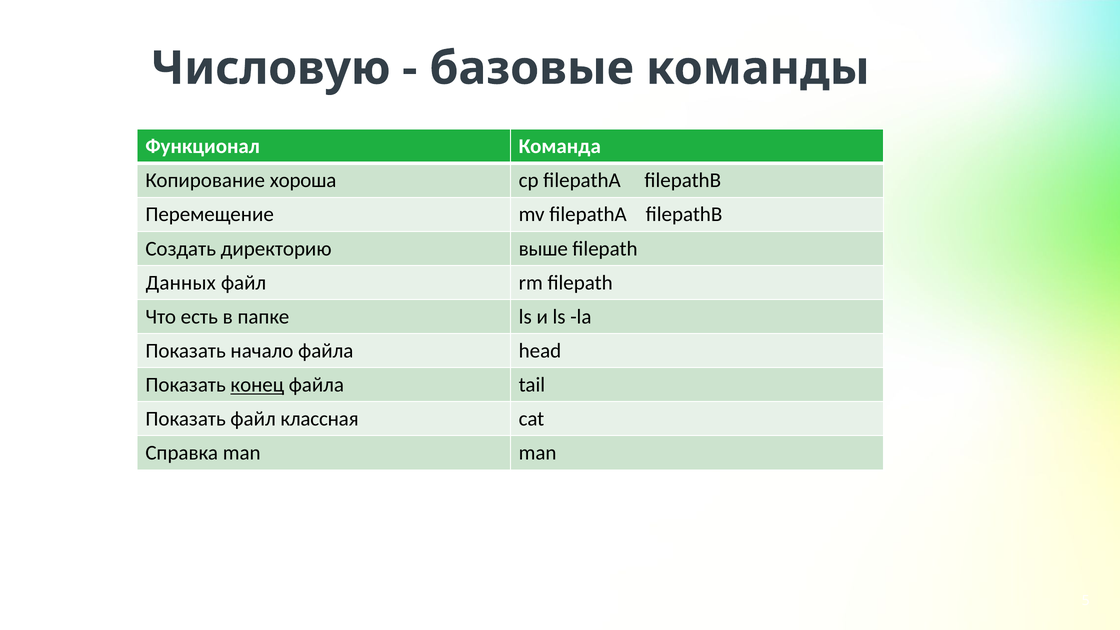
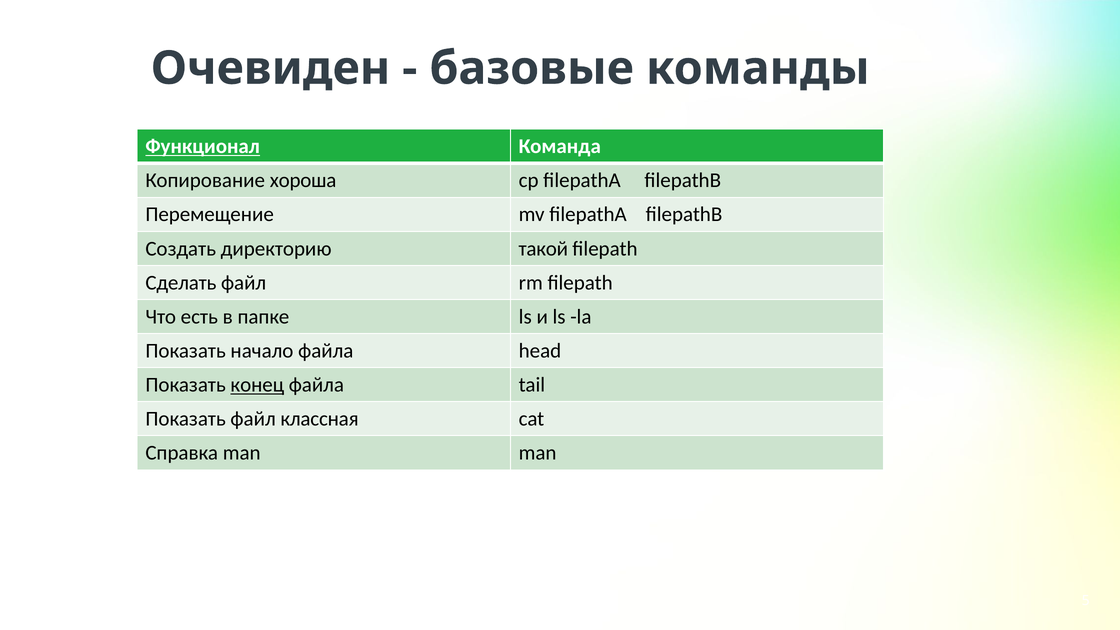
Числовую: Числовую -> Очевиден
Функционал underline: none -> present
выше: выше -> такой
Данных: Данных -> Сделать
